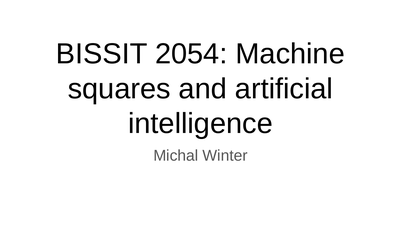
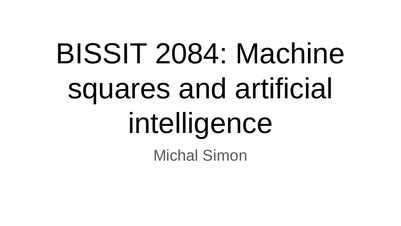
2054: 2054 -> 2084
Winter: Winter -> Simon
